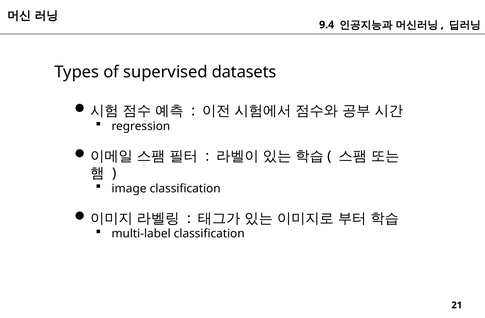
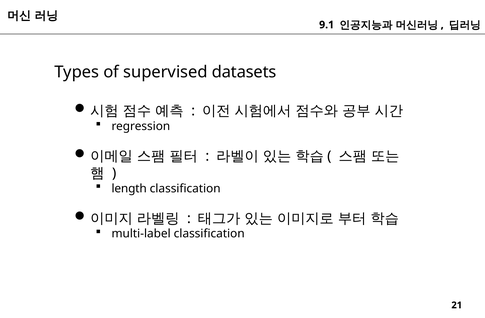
9.4: 9.4 -> 9.1
image: image -> length
